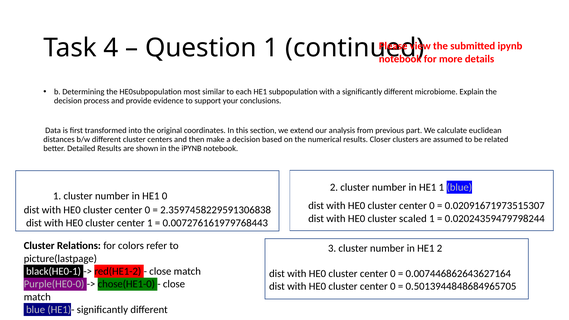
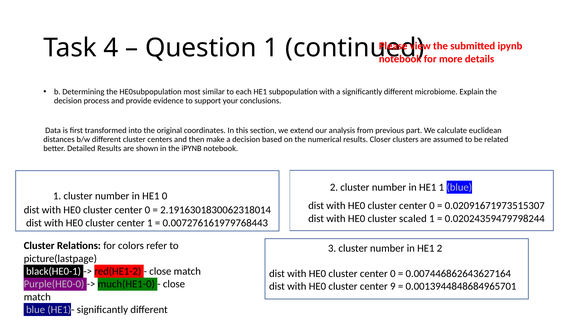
2.3597458229591306838: 2.3597458229591306838 -> 2.1916301830062318014
chose(HE1-0: chose(HE1-0 -> much(HE1-0
0 at (393, 286): 0 -> 9
0.5013944848684965705: 0.5013944848684965705 -> 0.0013944848684965701
